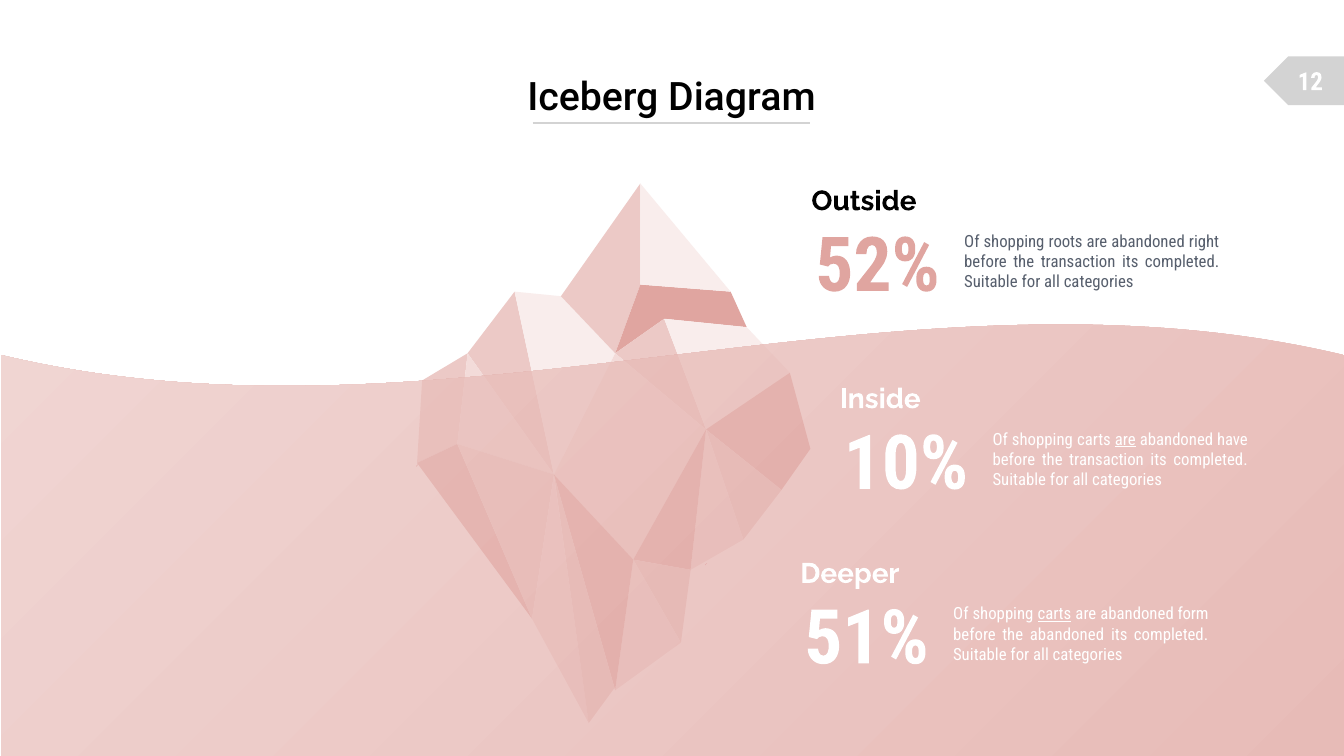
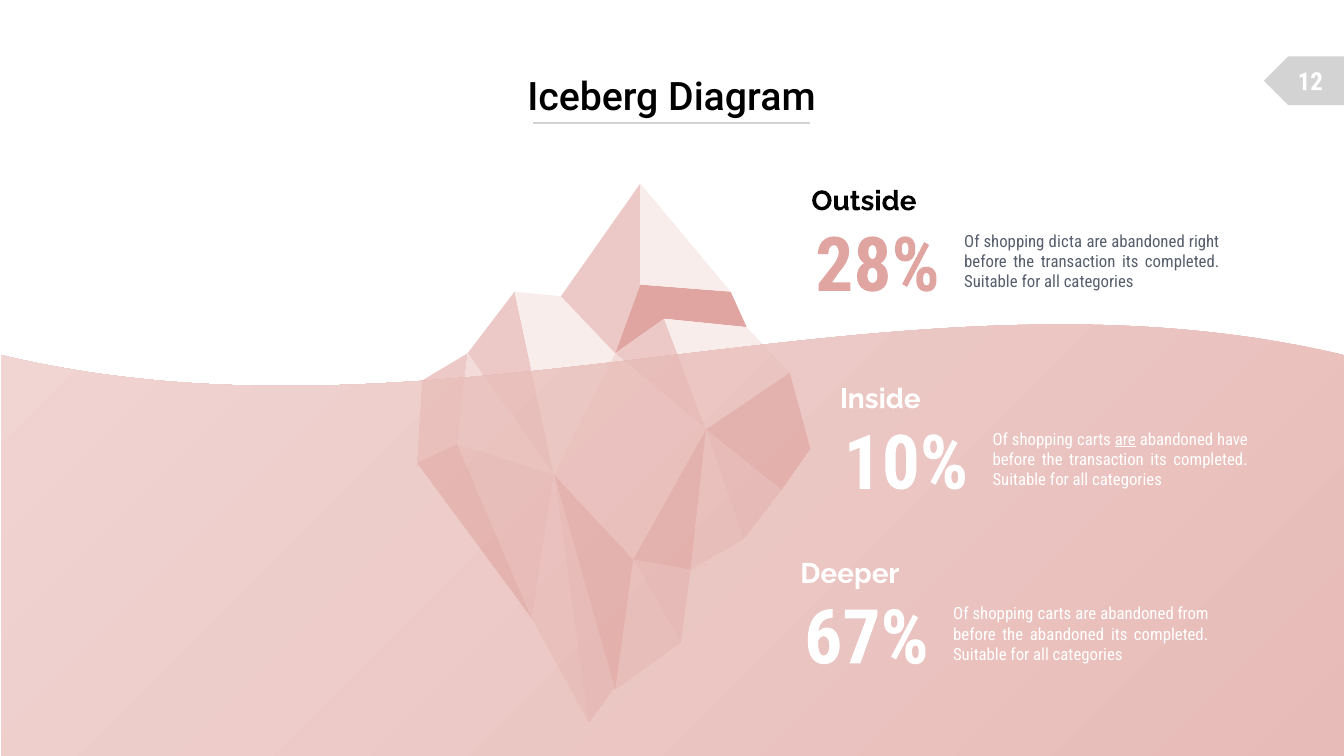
roots: roots -> dicta
52%: 52% -> 28%
carts at (1054, 614) underline: present -> none
form: form -> from
51%: 51% -> 67%
